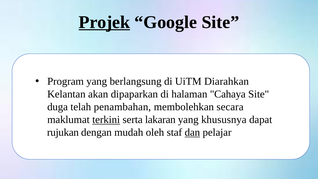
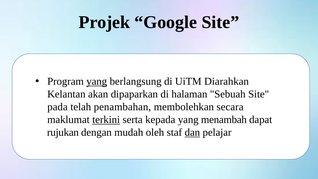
Projek underline: present -> none
yang at (97, 81) underline: none -> present
Cahaya: Cahaya -> Sebuah
duga: duga -> pada
lakaran: lakaran -> kepada
khususnya: khususnya -> menambah
